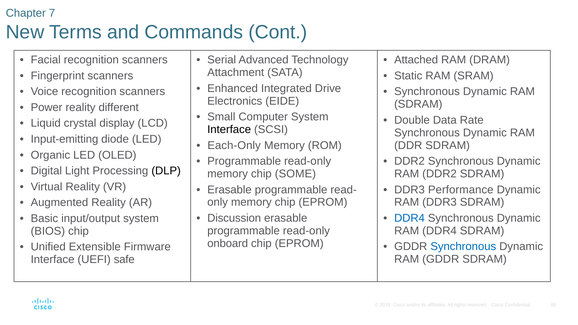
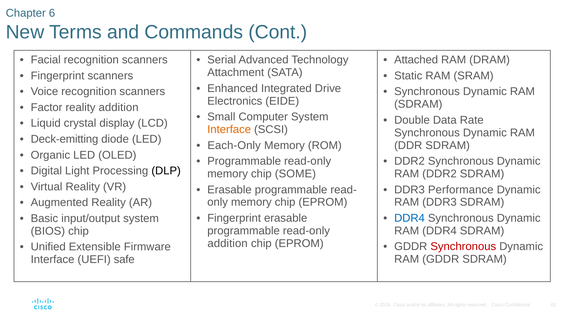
7: 7 -> 6
Power: Power -> Factor
reality different: different -> addition
Interface at (229, 130) colour: black -> orange
Input-emitting: Input-emitting -> Deck-emitting
Discussion at (234, 218): Discussion -> Fingerprint
onboard at (228, 243): onboard -> addition
Synchronous at (463, 247) colour: blue -> red
